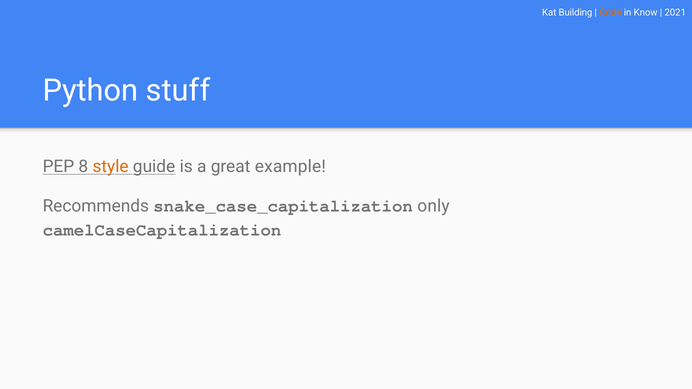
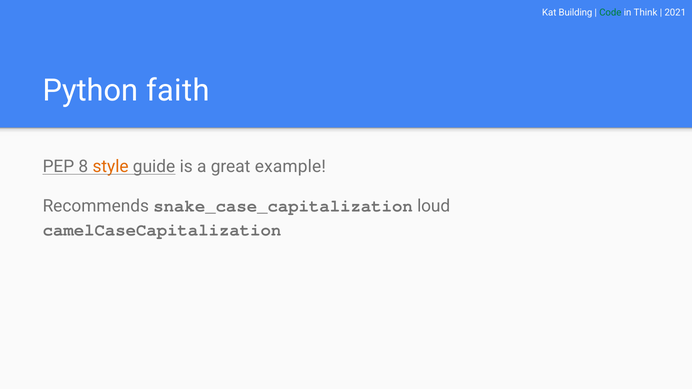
Code colour: orange -> green
Know: Know -> Think
stuff: stuff -> faith
only: only -> loud
